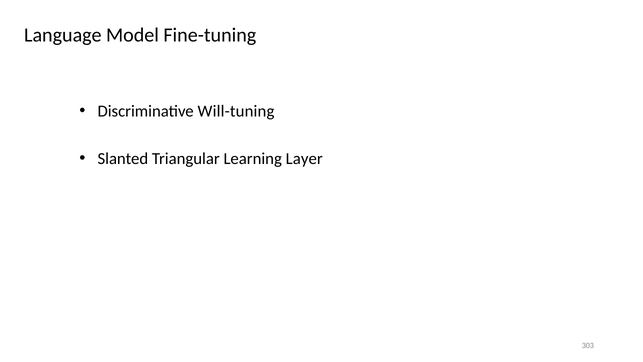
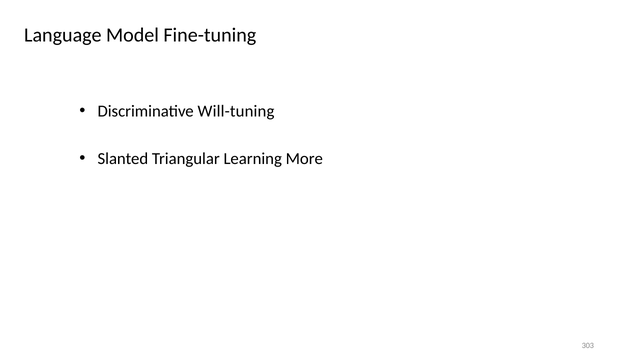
Layer: Layer -> More
